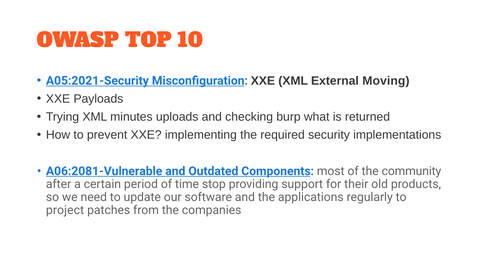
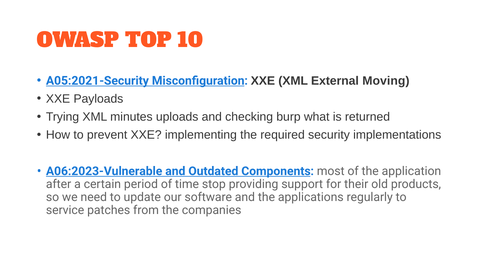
A06:2081-Vulnerable: A06:2081-Vulnerable -> A06:2023-Vulnerable
community: community -> application
project: project -> service
